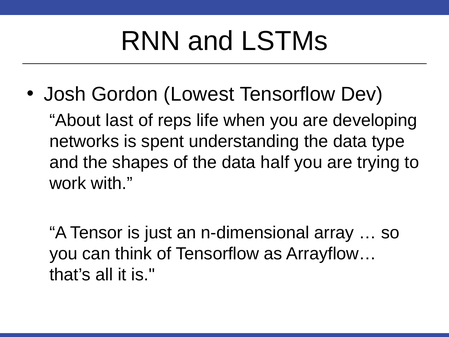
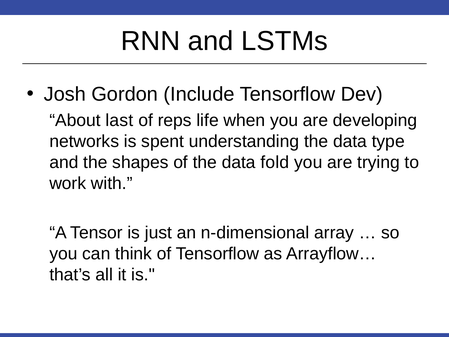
Lowest: Lowest -> Include
half: half -> fold
